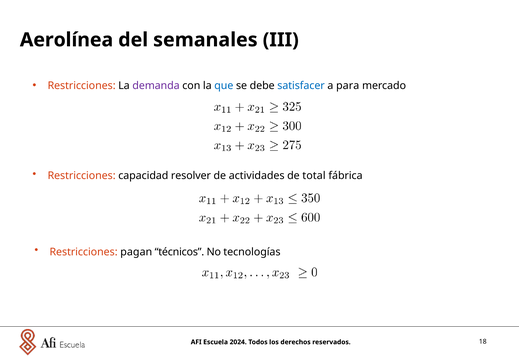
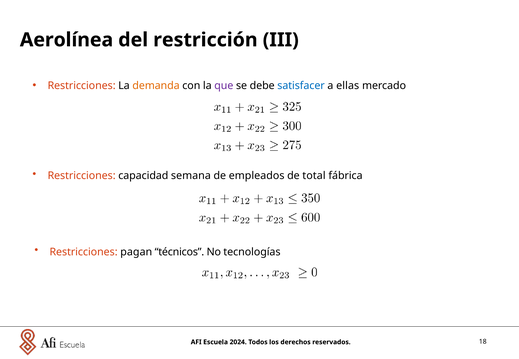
semanales: semanales -> restricción
demanda colour: purple -> orange
que colour: blue -> purple
para: para -> ellas
resolver: resolver -> semana
actividades: actividades -> empleados
